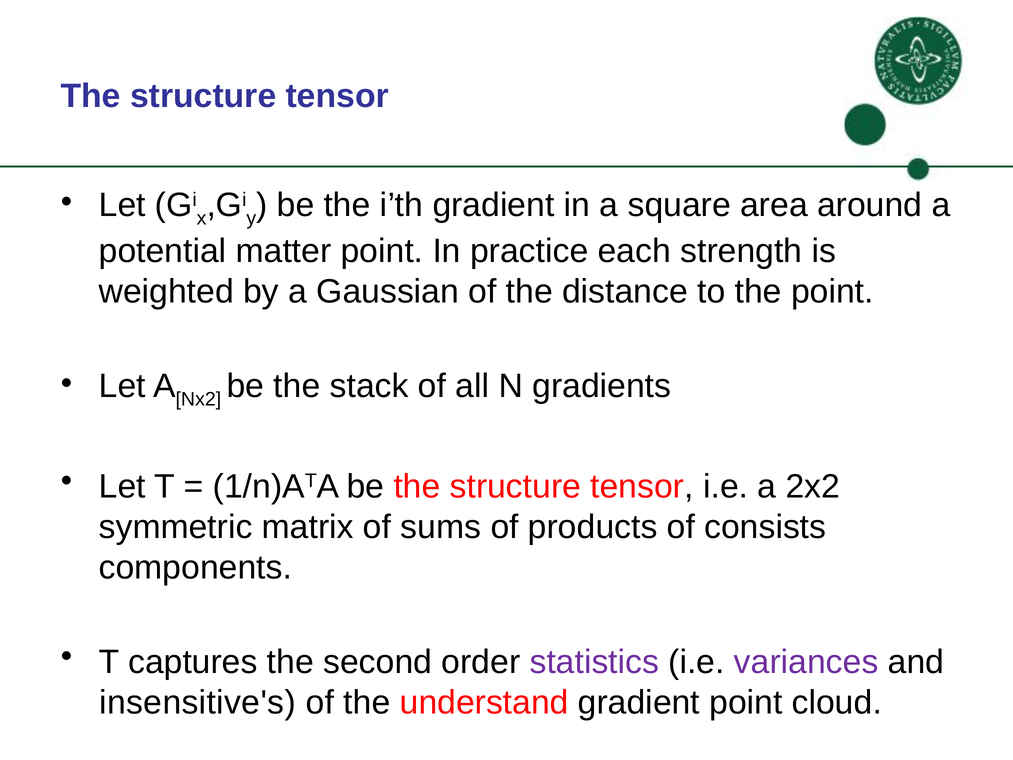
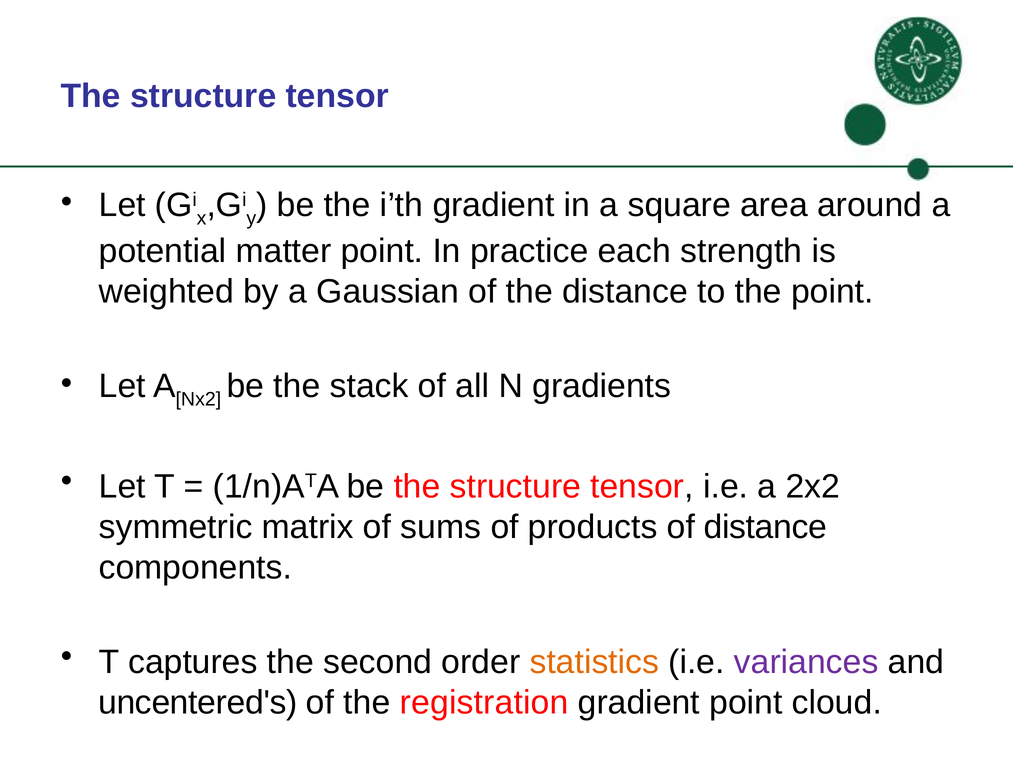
of consists: consists -> distance
statistics colour: purple -> orange
insensitive's: insensitive's -> uncentered's
understand: understand -> registration
